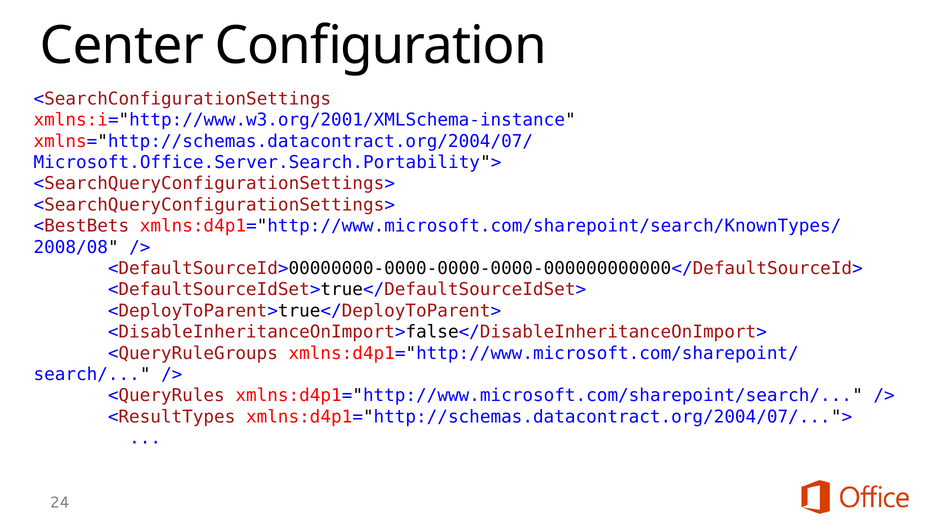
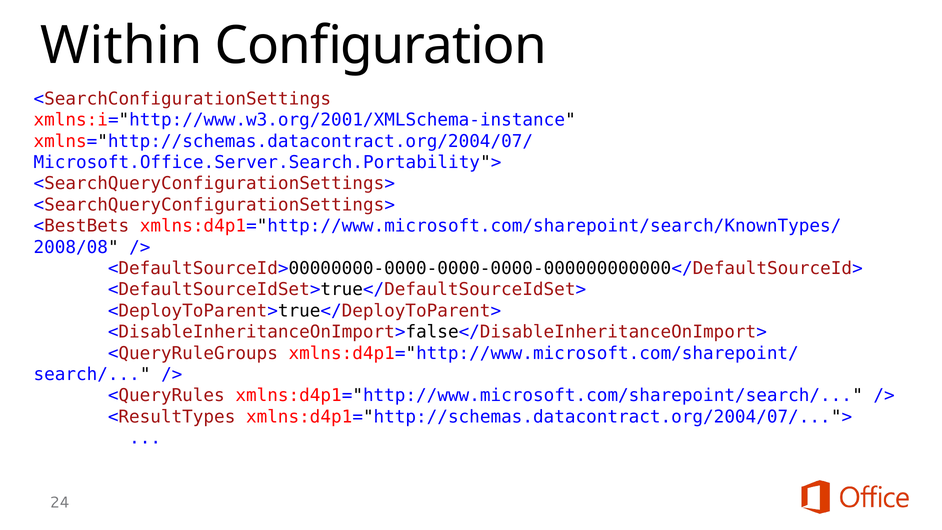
Center: Center -> Within
